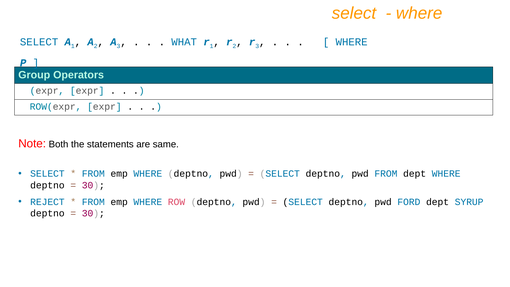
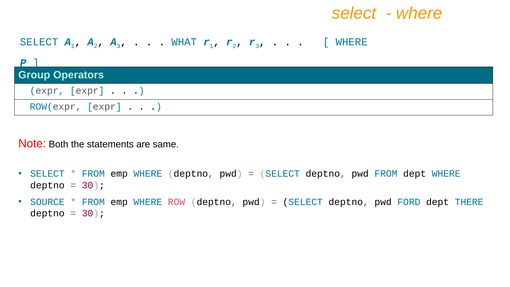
REJECT: REJECT -> SOURCE
SYRUP: SYRUP -> THERE
